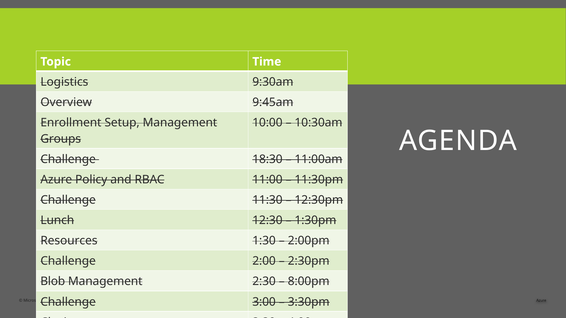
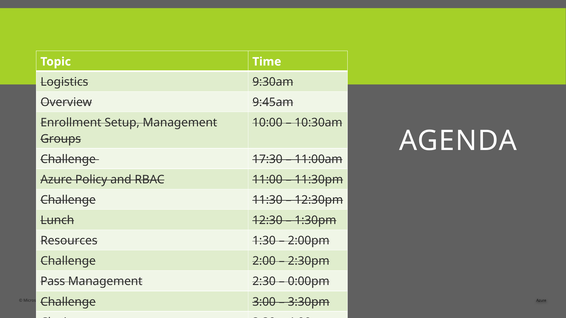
18:30: 18:30 -> 17:30
Blob: Blob -> Pass
8:00pm: 8:00pm -> 0:00pm
